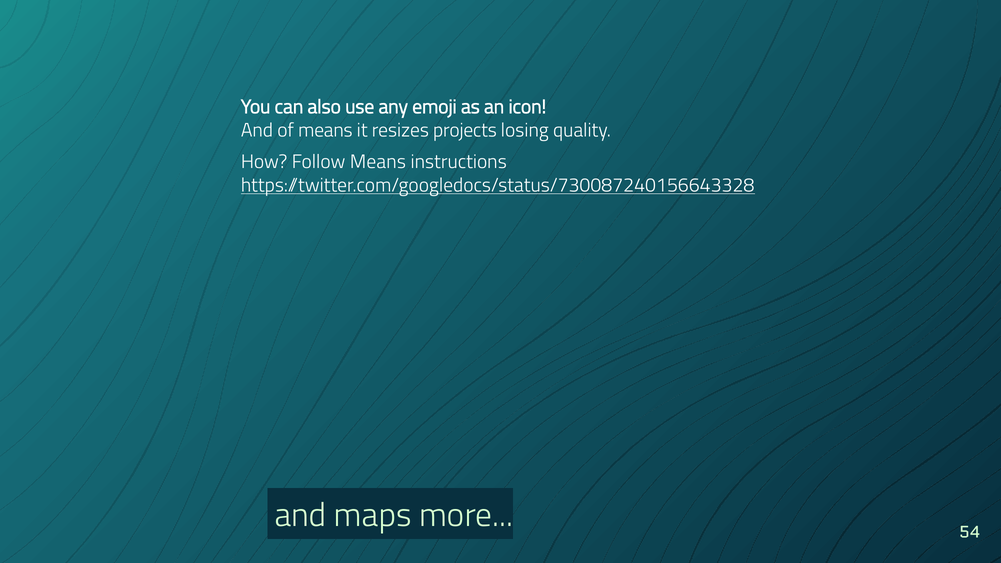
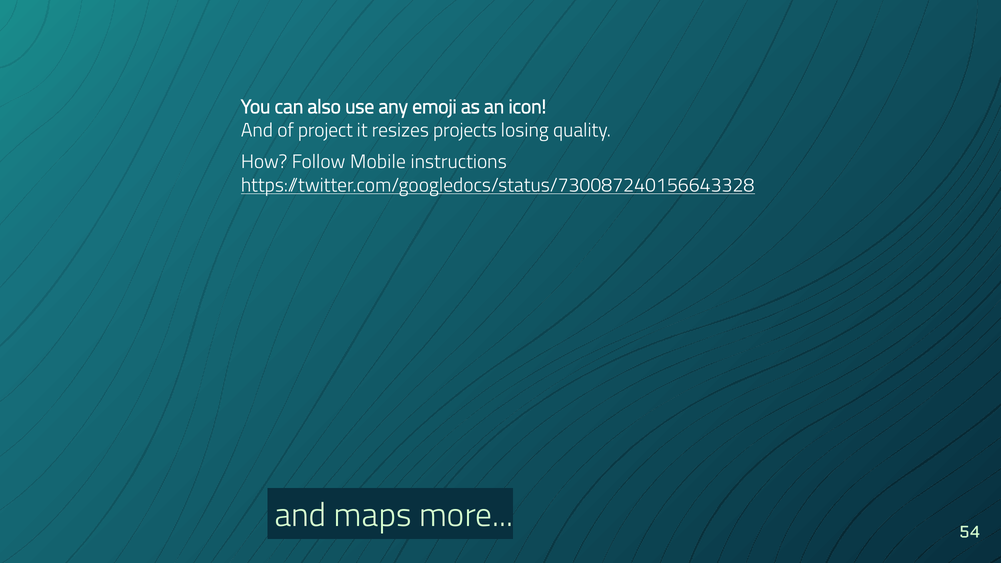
of means: means -> project
Follow Means: Means -> Mobile
